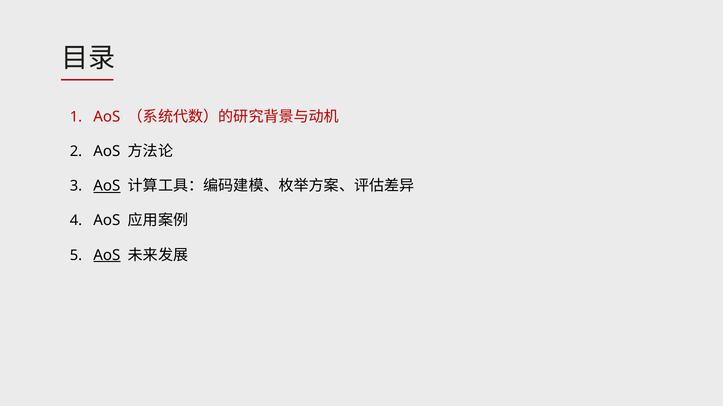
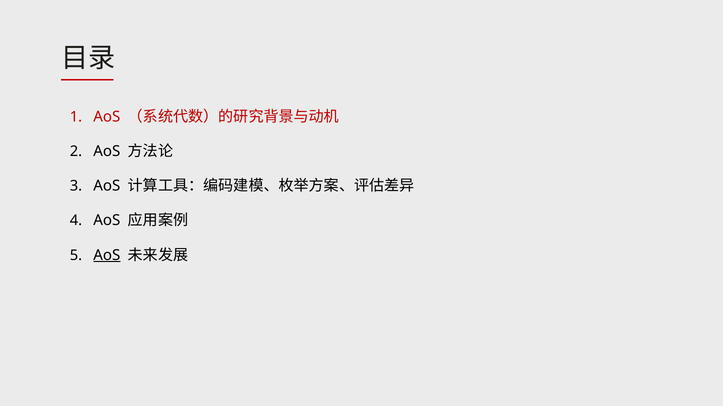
AoS at (107, 186) underline: present -> none
